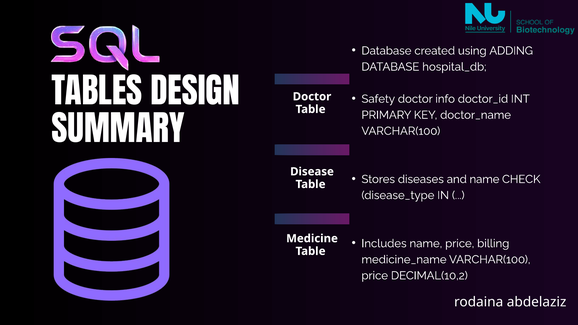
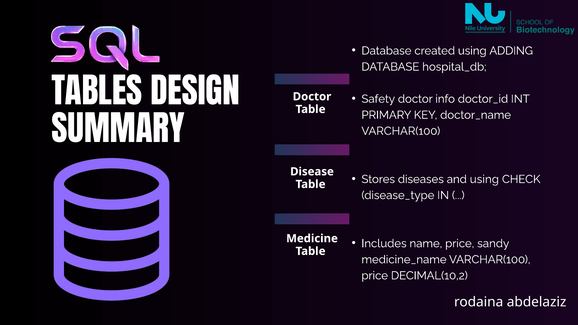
and name: name -> using
billing: billing -> sandy
